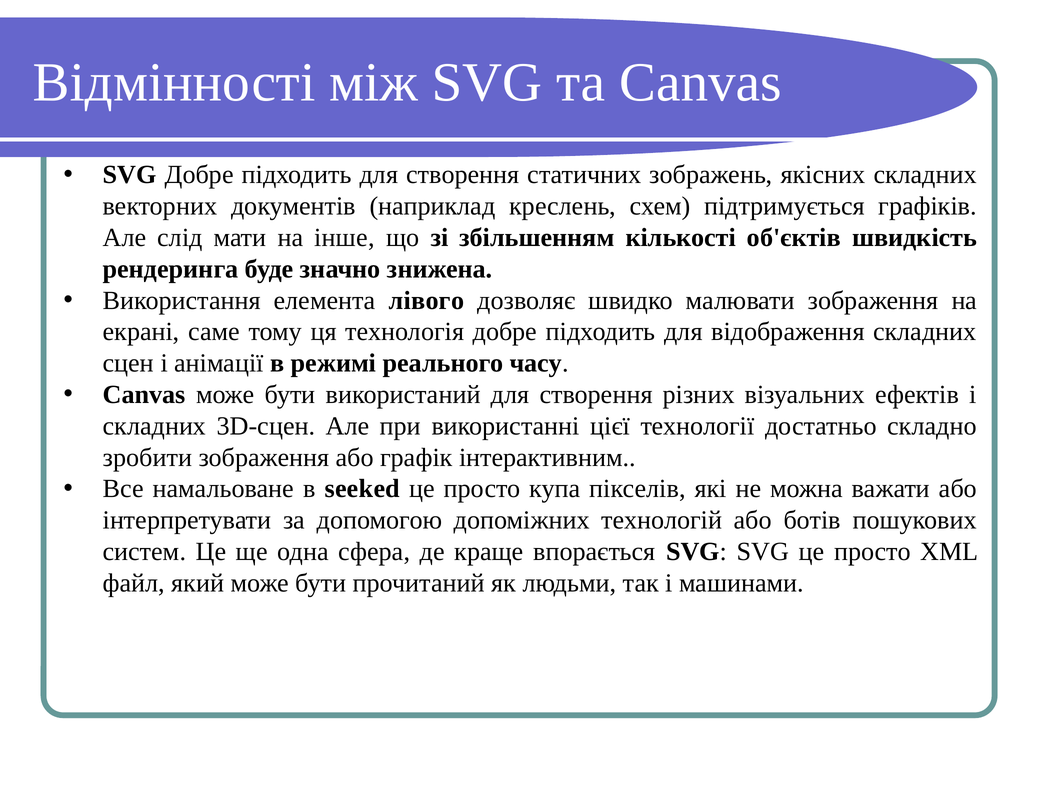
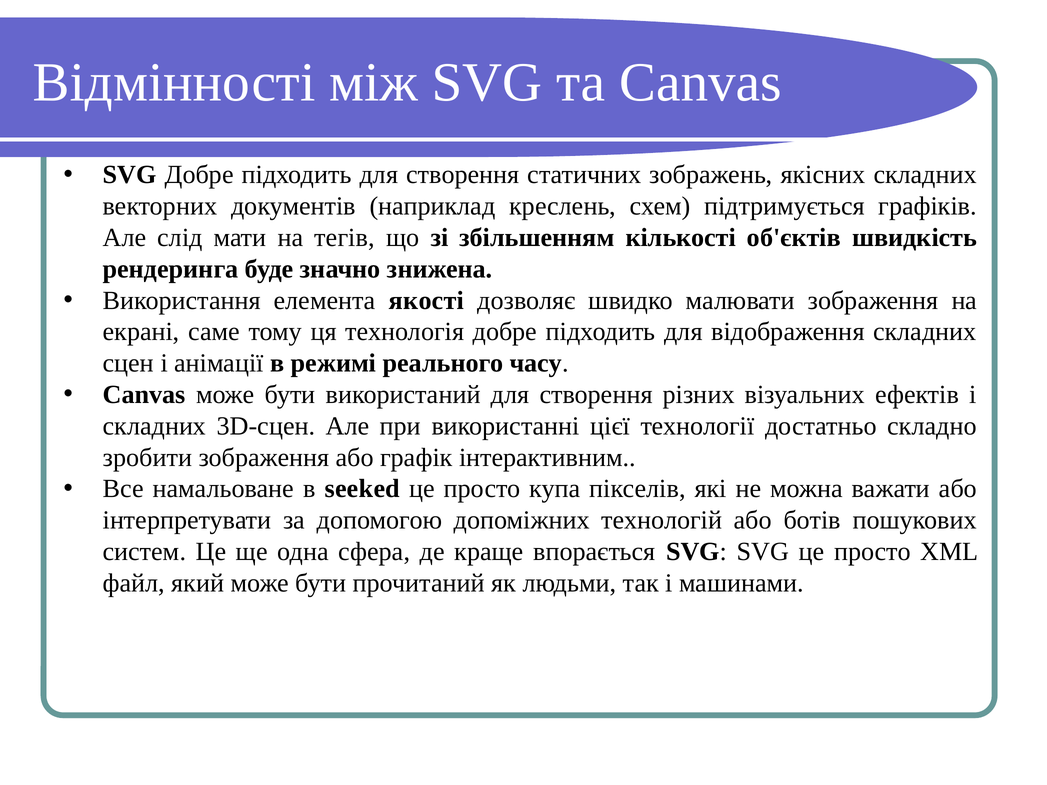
інше: інше -> тегів
лівого: лівого -> якості
